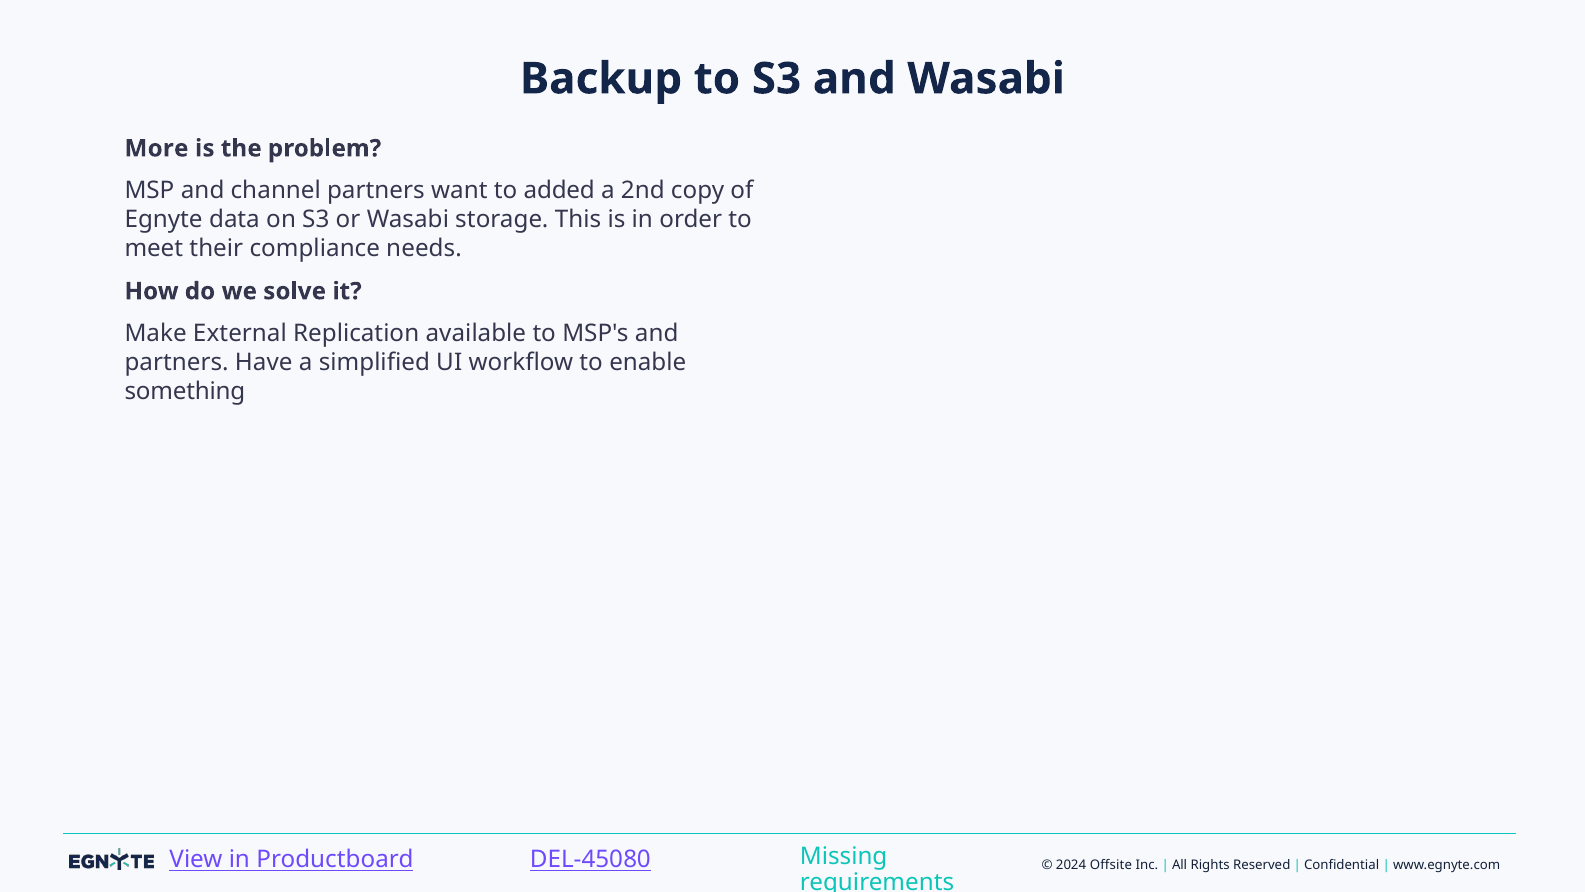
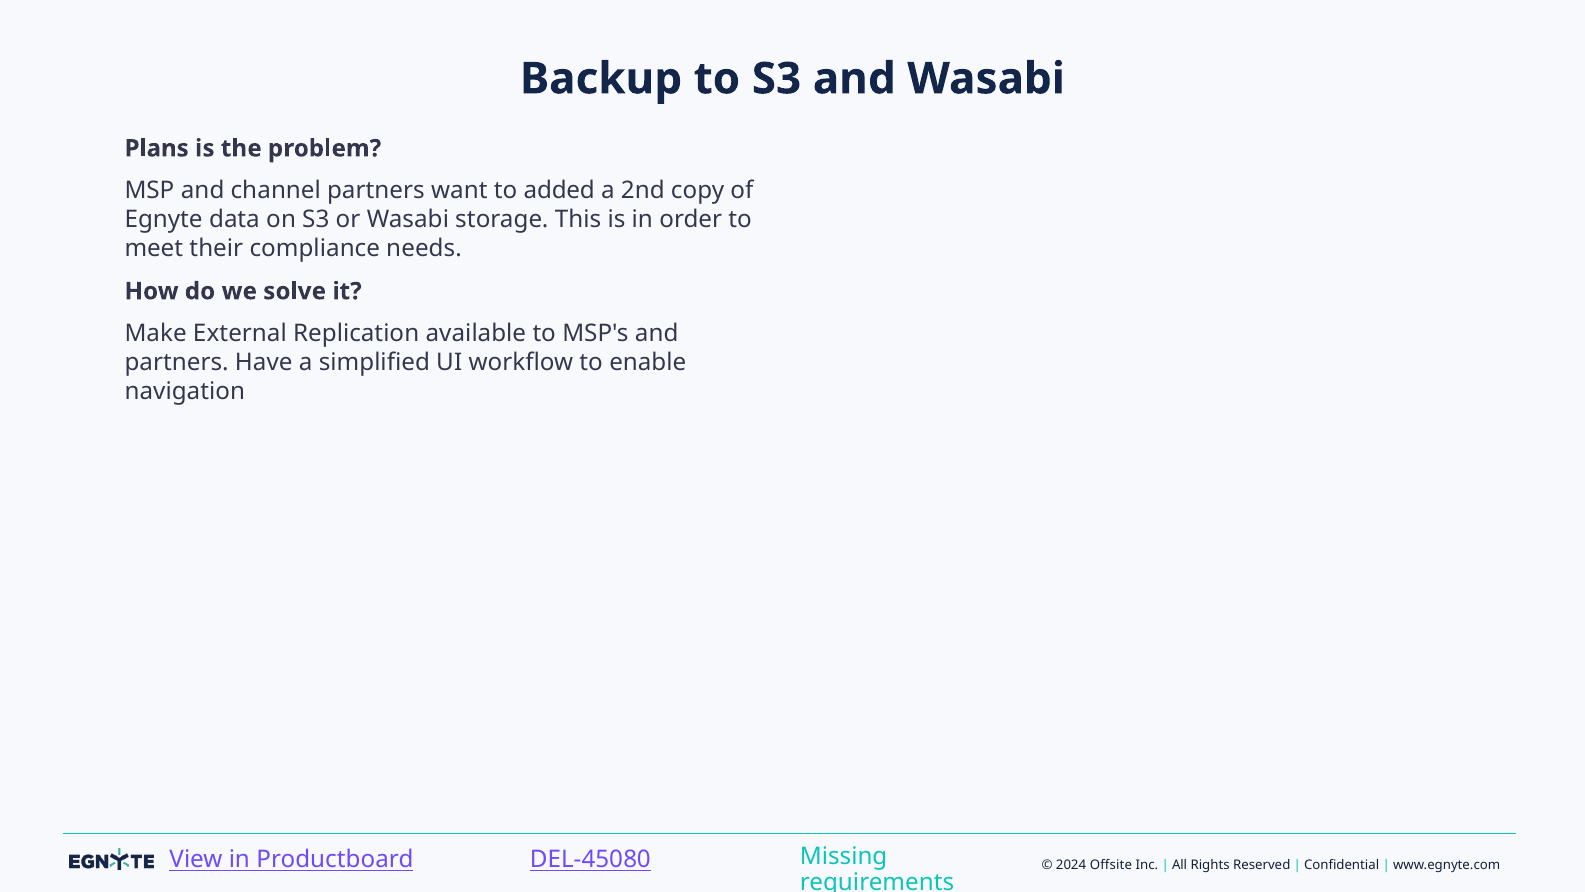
More: More -> Plans
something: something -> navigation
